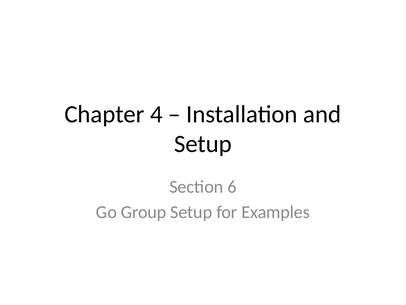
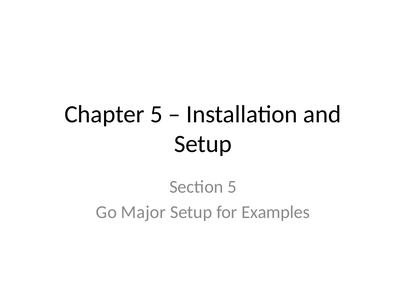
Chapter 4: 4 -> 5
Section 6: 6 -> 5
Group: Group -> Major
